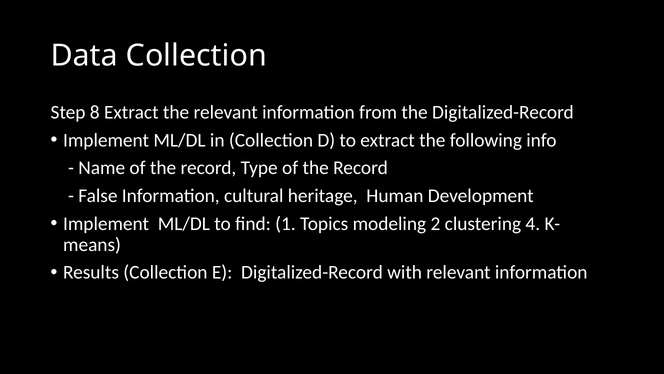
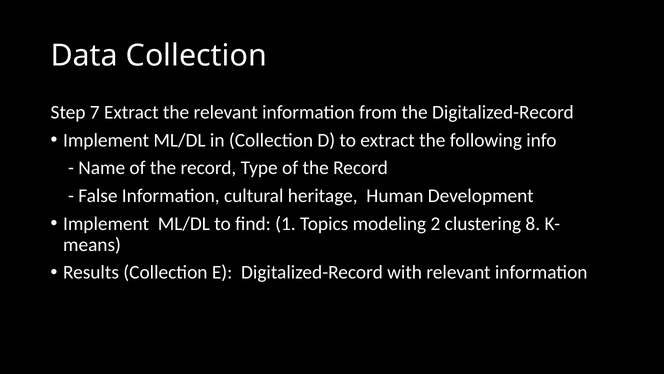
8: 8 -> 7
4: 4 -> 8
